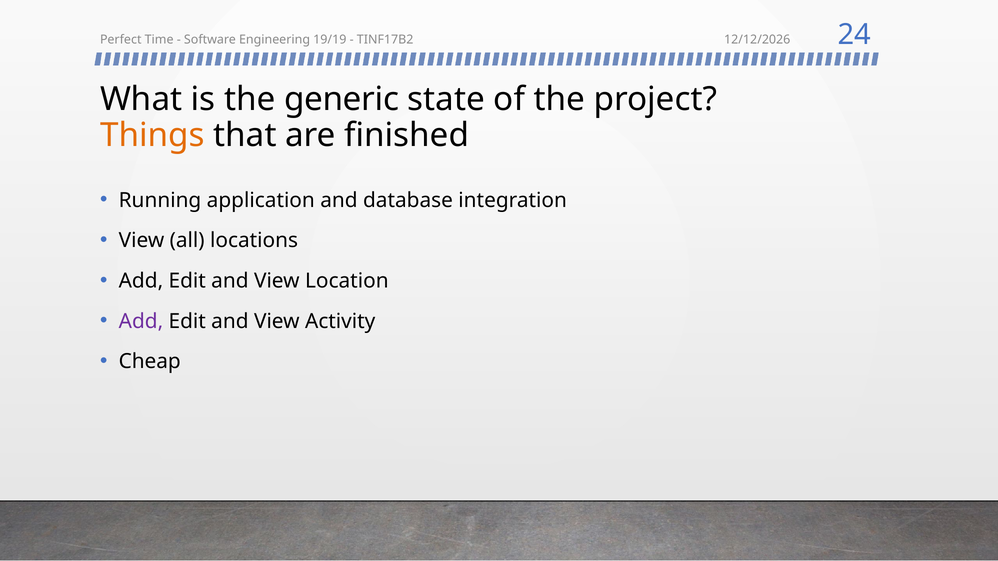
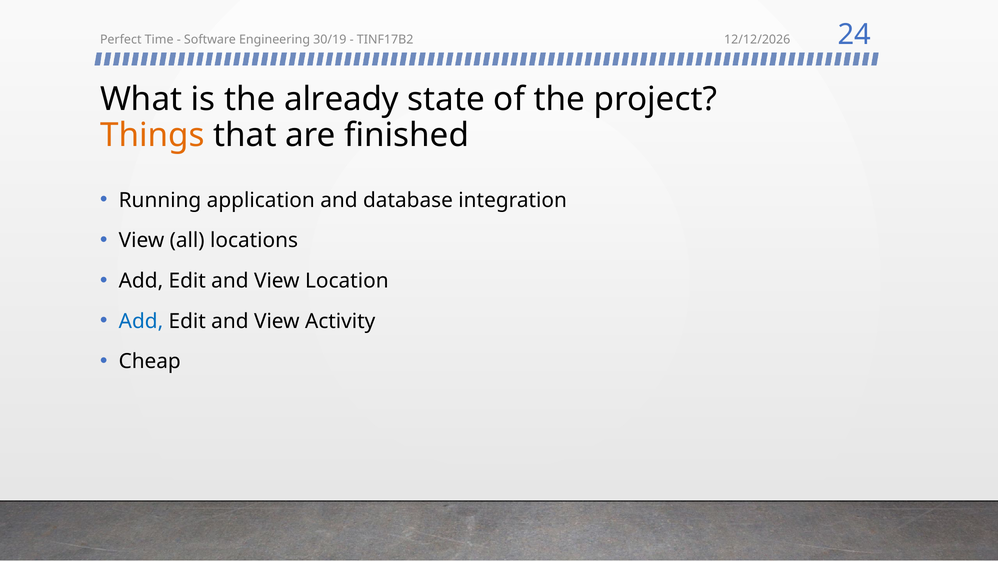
19/19: 19/19 -> 30/19
generic: generic -> already
Add at (141, 321) colour: purple -> blue
